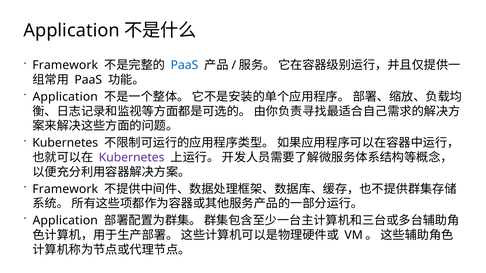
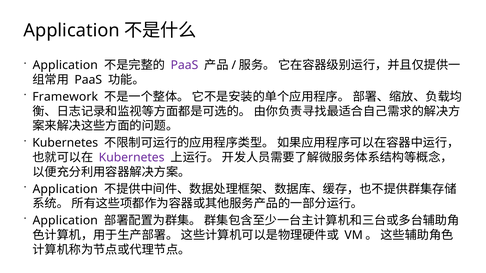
Framework at (65, 65): Framework -> Application
PaaS at (184, 65) colour: blue -> purple
Application at (65, 97): Application -> Framework
Framework at (65, 189): Framework -> Application
